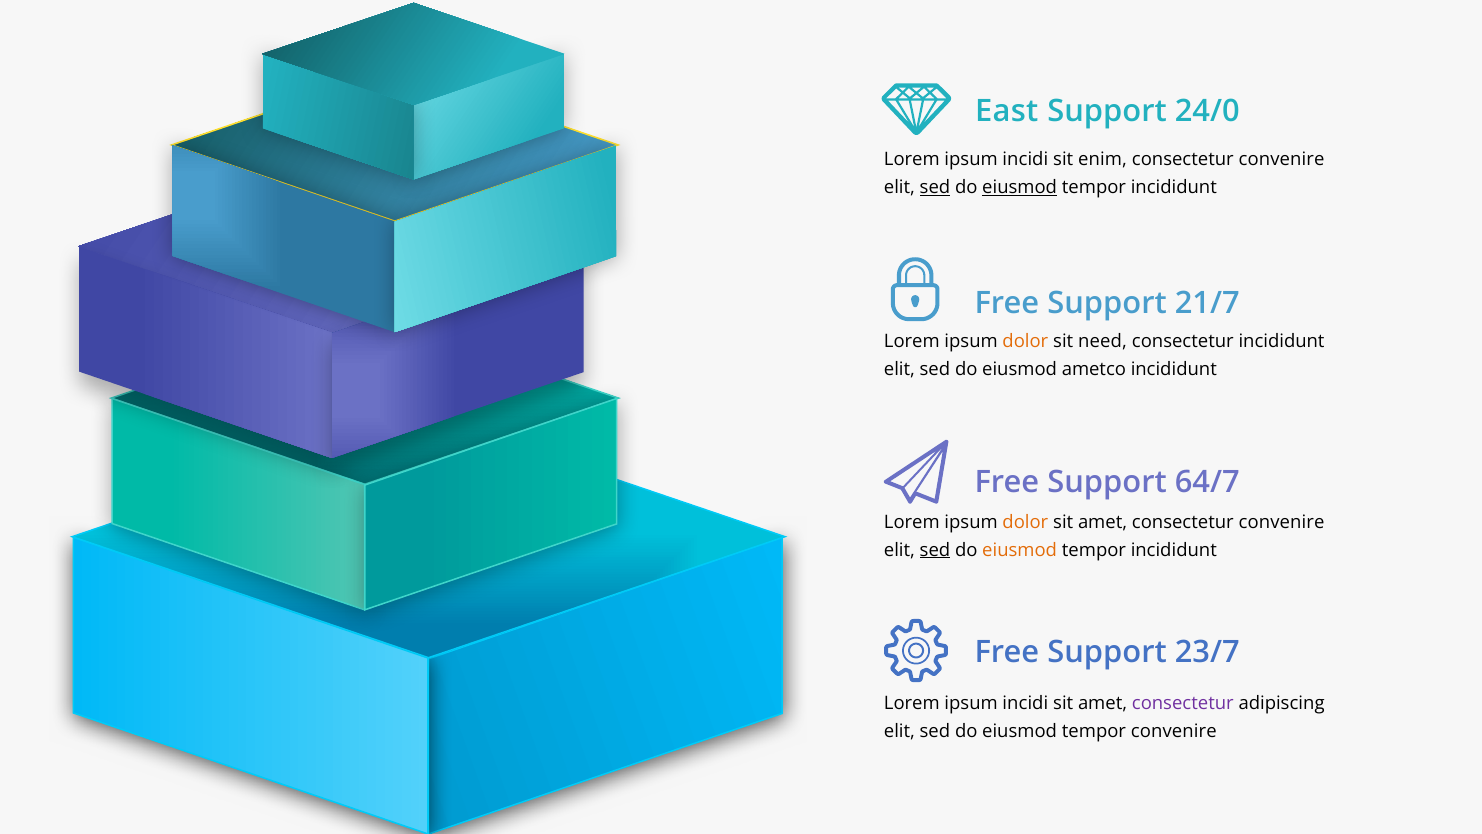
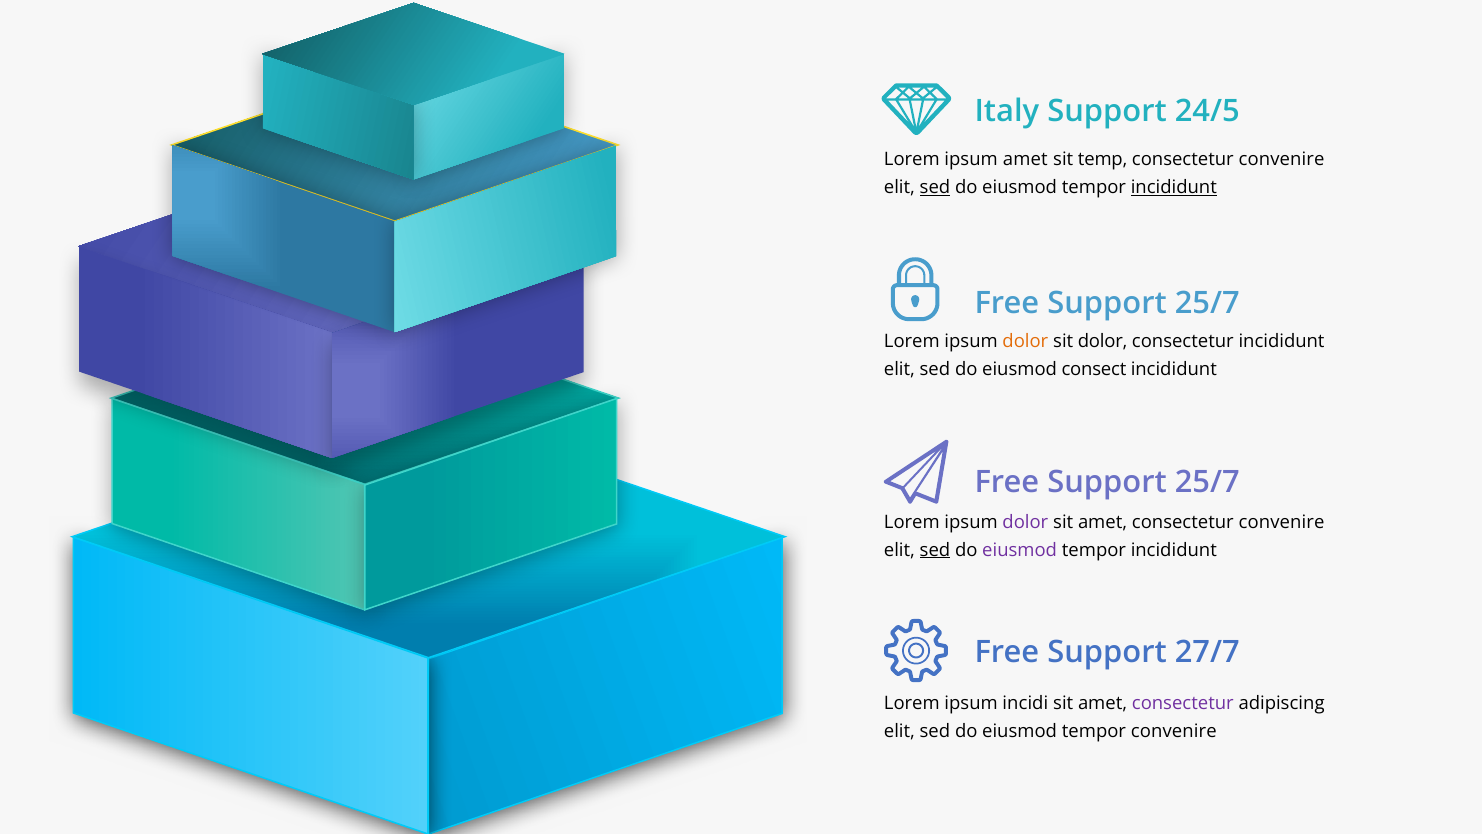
East: East -> Italy
24/0: 24/0 -> 24/5
incidi at (1025, 159): incidi -> amet
enim: enim -> temp
eiusmod at (1020, 187) underline: present -> none
incididunt at (1174, 187) underline: none -> present
21/7 at (1207, 303): 21/7 -> 25/7
sit need: need -> dolor
ametco: ametco -> consect
64/7 at (1207, 482): 64/7 -> 25/7
dolor at (1025, 522) colour: orange -> purple
eiusmod at (1020, 550) colour: orange -> purple
23/7: 23/7 -> 27/7
